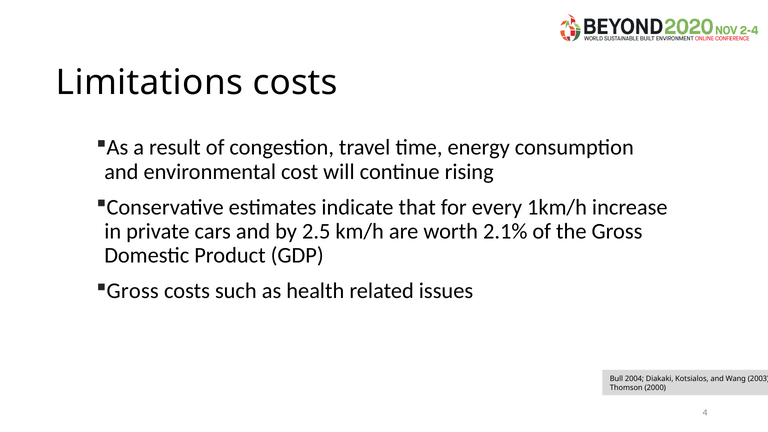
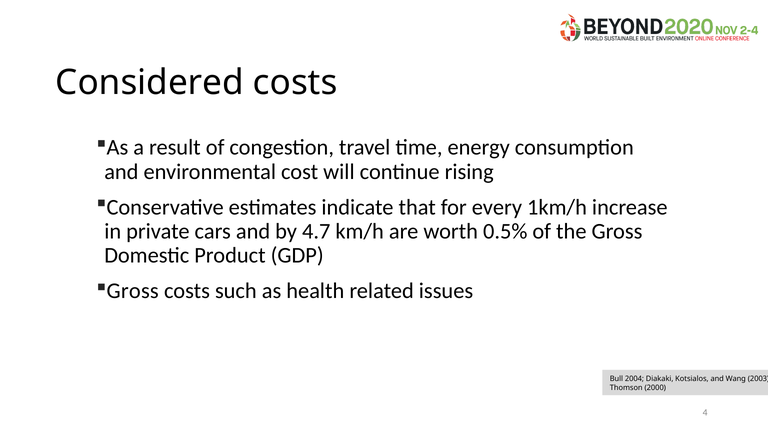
Limitations: Limitations -> Considered
2.5: 2.5 -> 4.7
2.1%: 2.1% -> 0.5%
